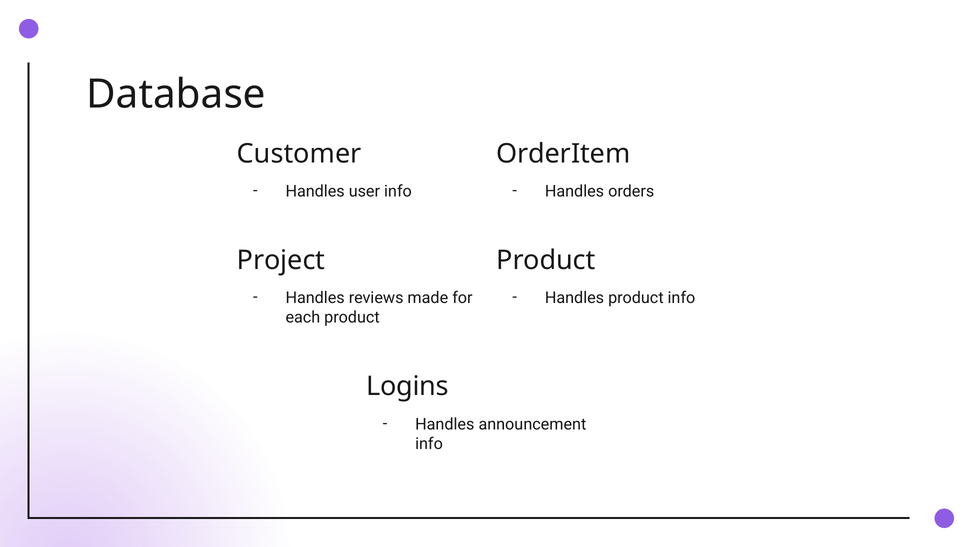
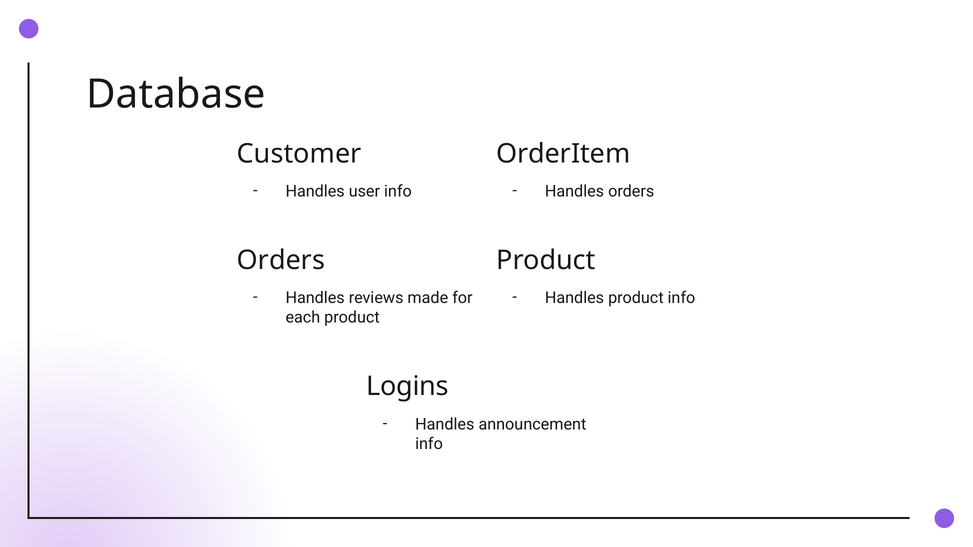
Project at (281, 260): Project -> Orders
